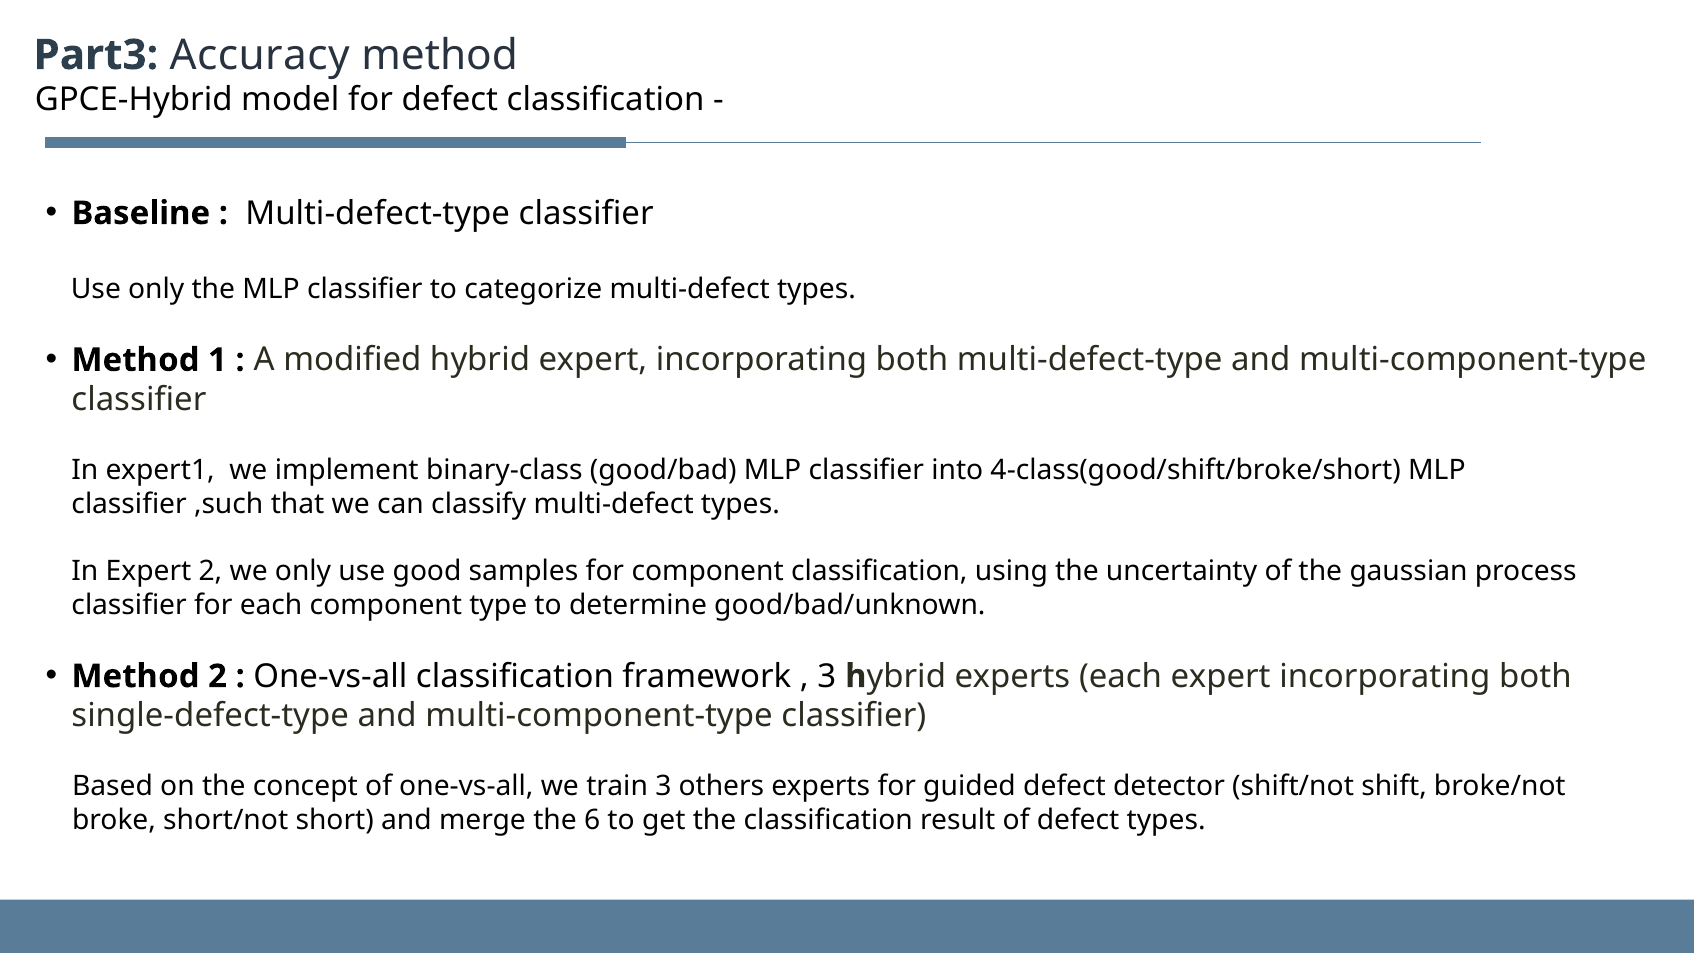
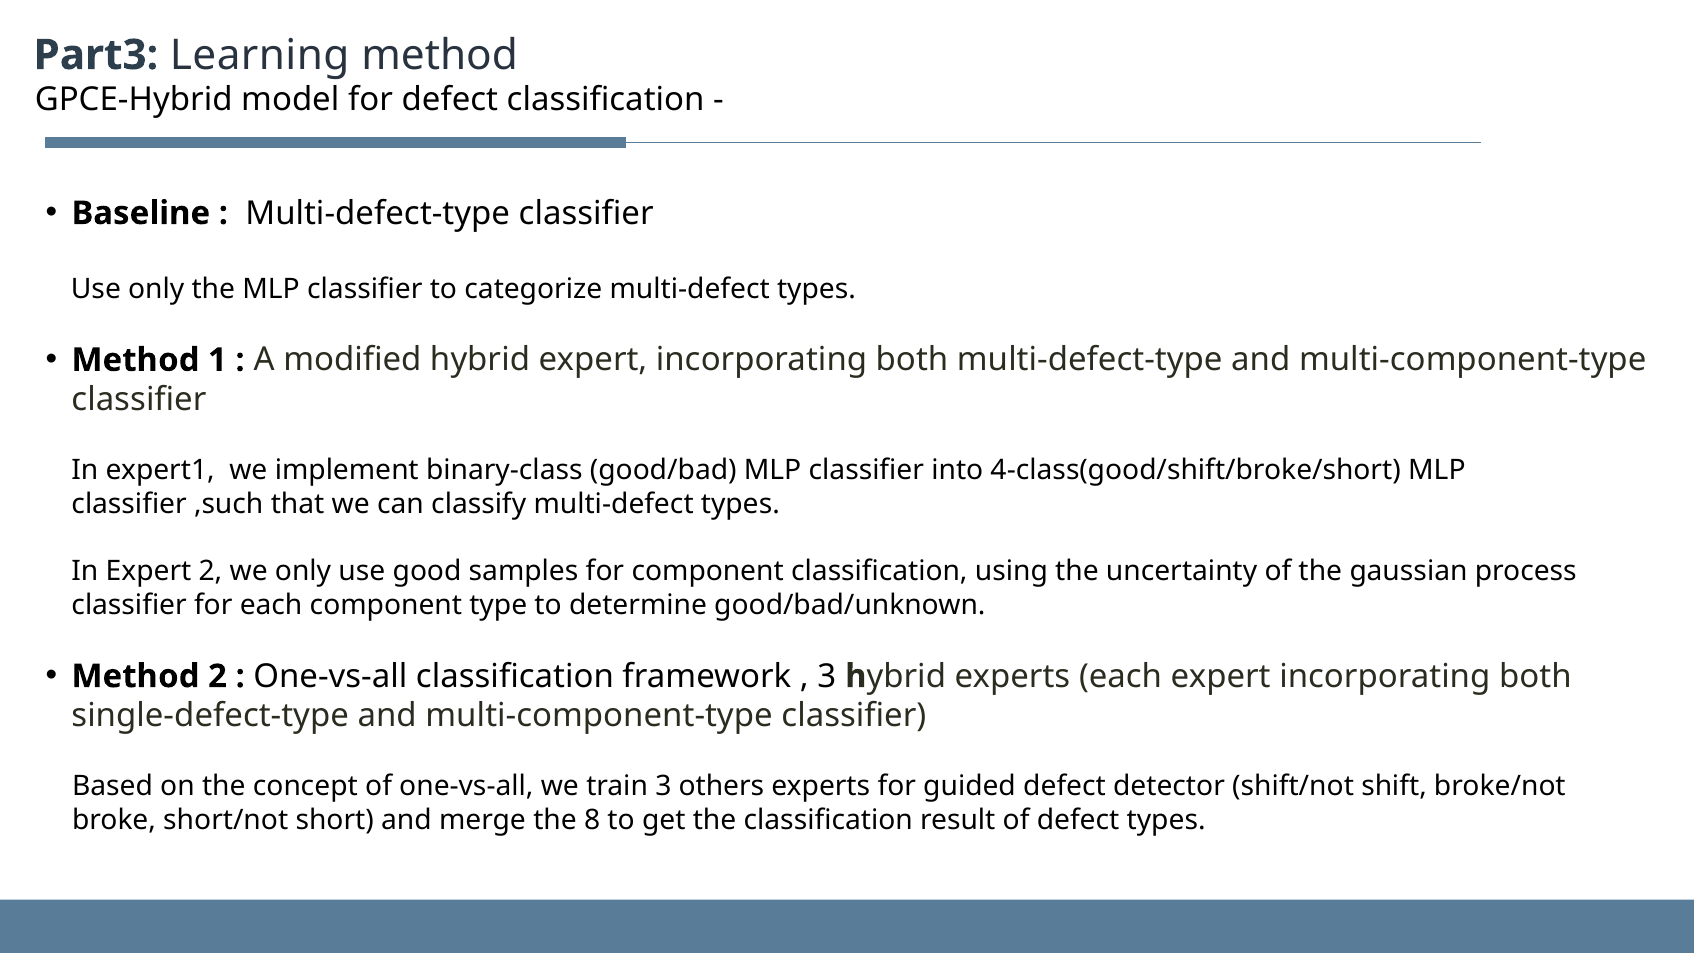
Accuracy: Accuracy -> Learning
6: 6 -> 8
